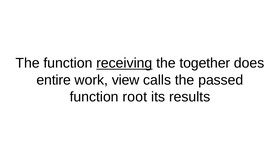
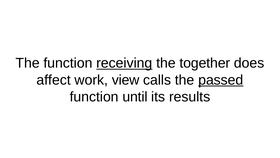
entire: entire -> affect
passed underline: none -> present
root: root -> until
